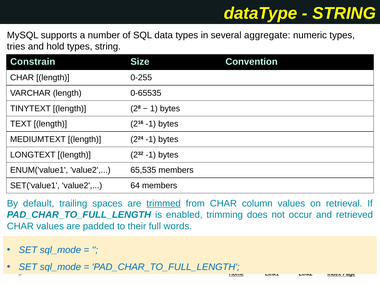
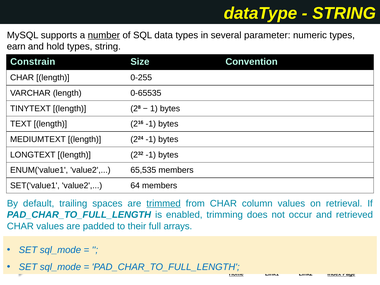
number underline: none -> present
aggregate: aggregate -> parameter
tries: tries -> earn
words: words -> arrays
